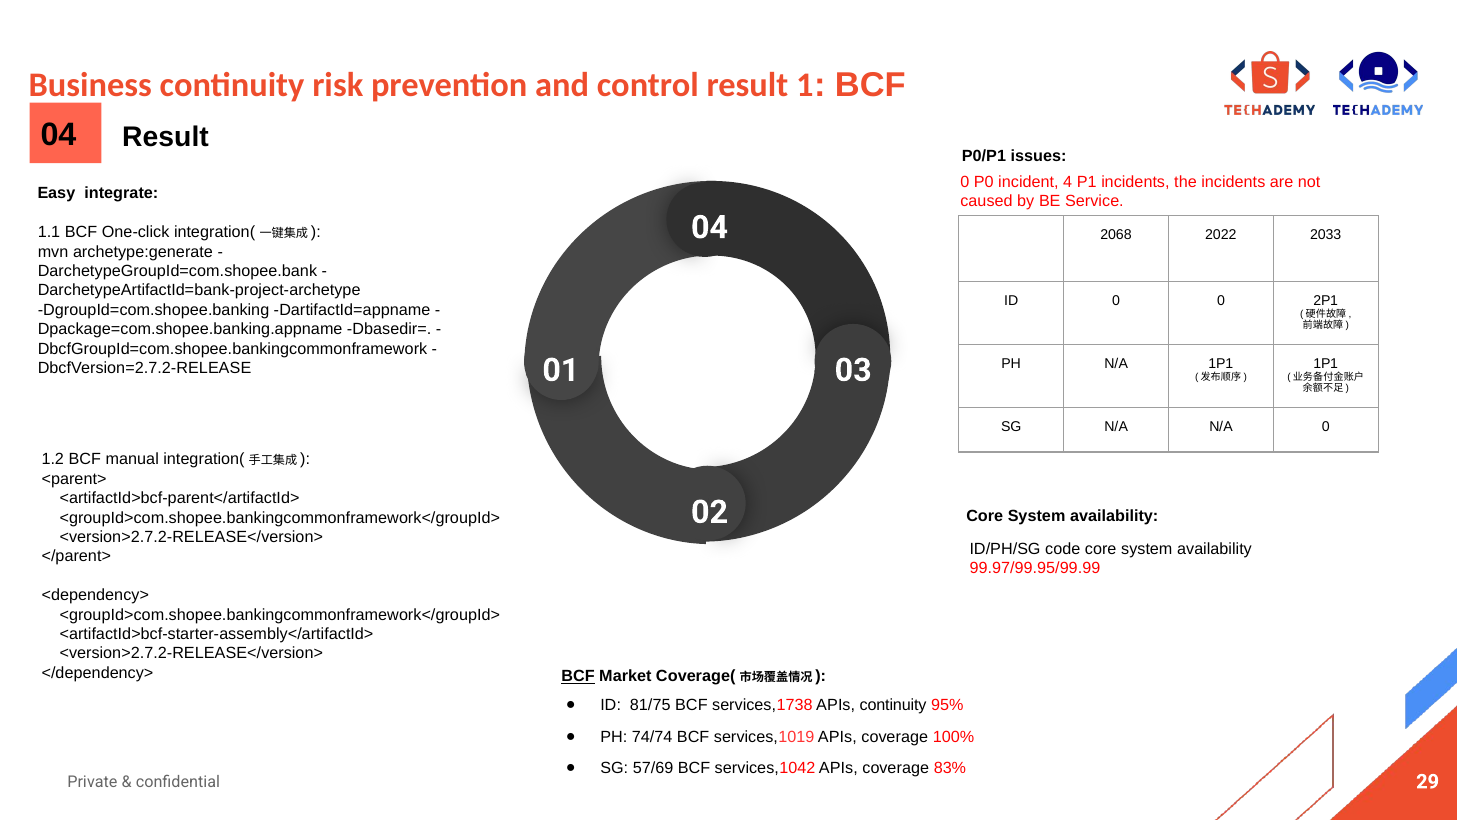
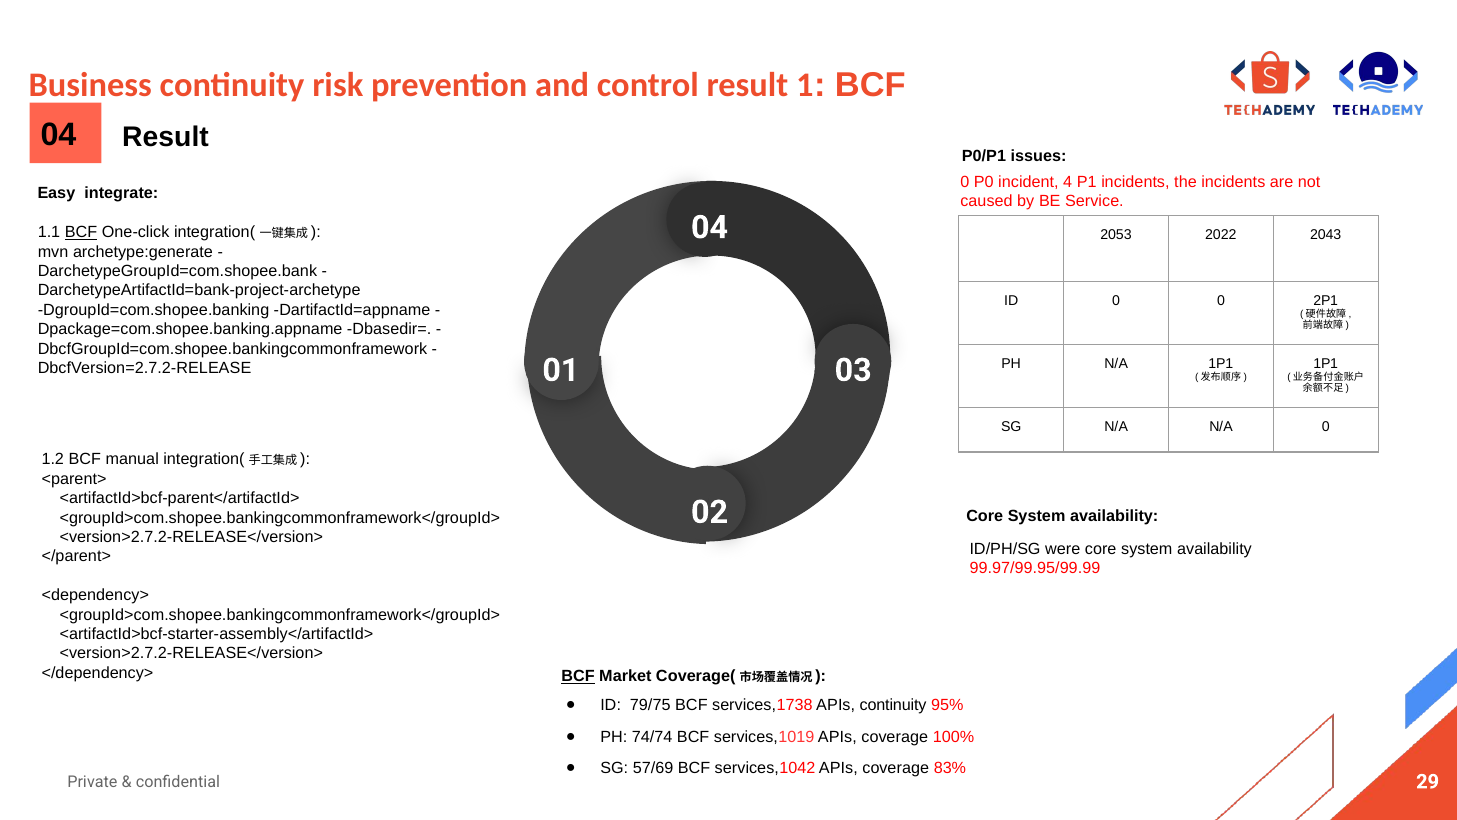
BCF at (81, 232) underline: none -> present
2068: 2068 -> 2053
2033: 2033 -> 2043
code: code -> were
81/75: 81/75 -> 79/75
